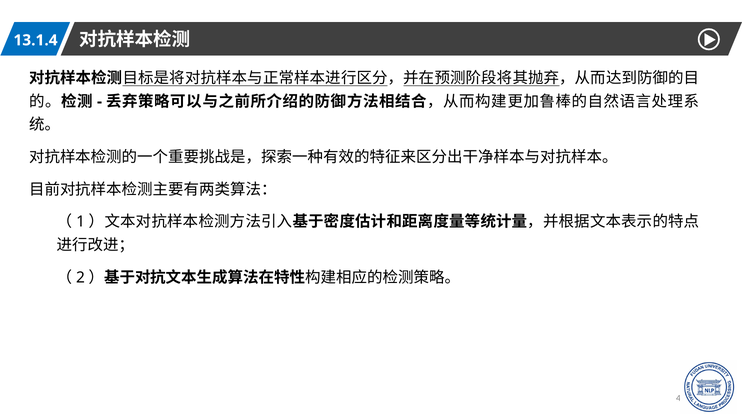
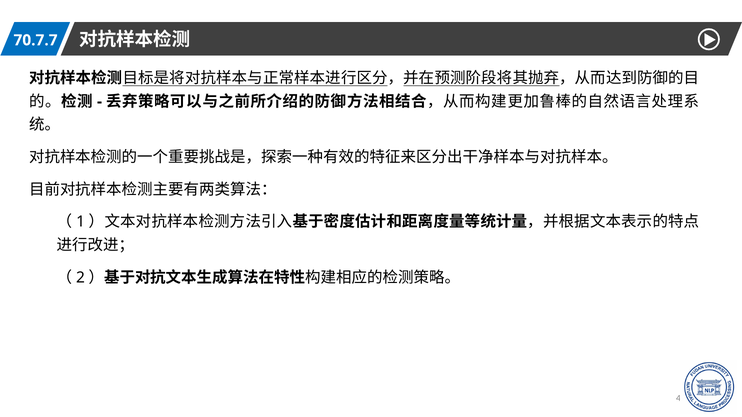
13.1.4: 13.1.4 -> 70.7.7
